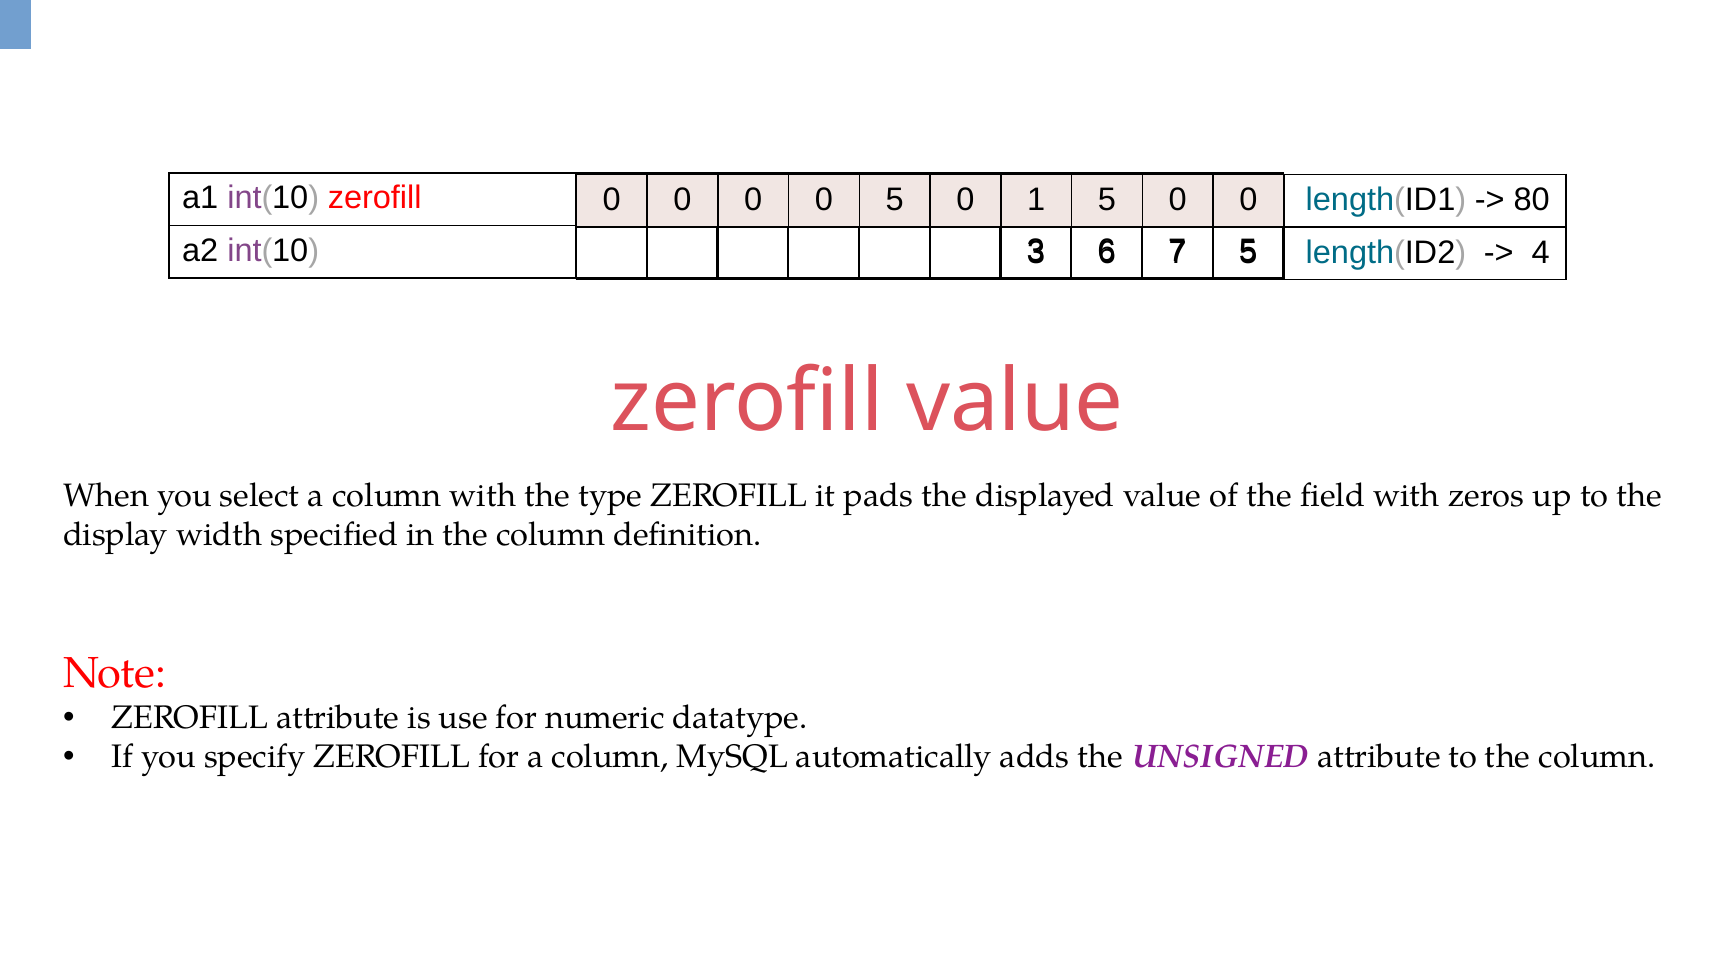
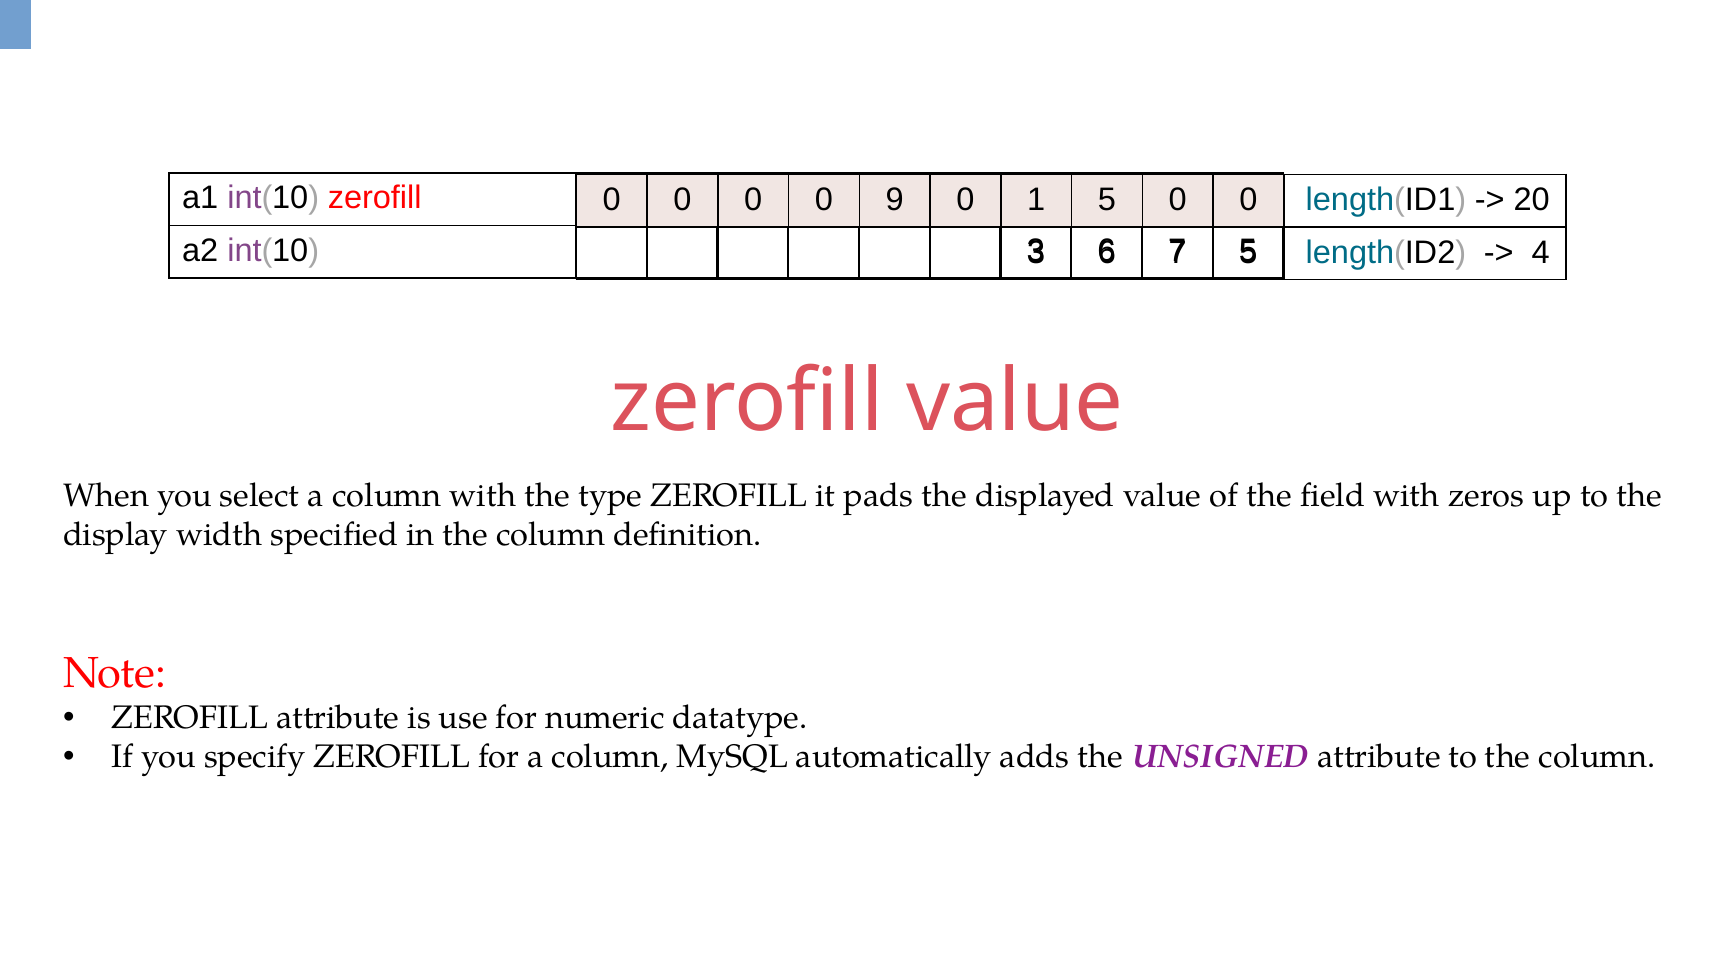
0 5: 5 -> 9
80: 80 -> 20
